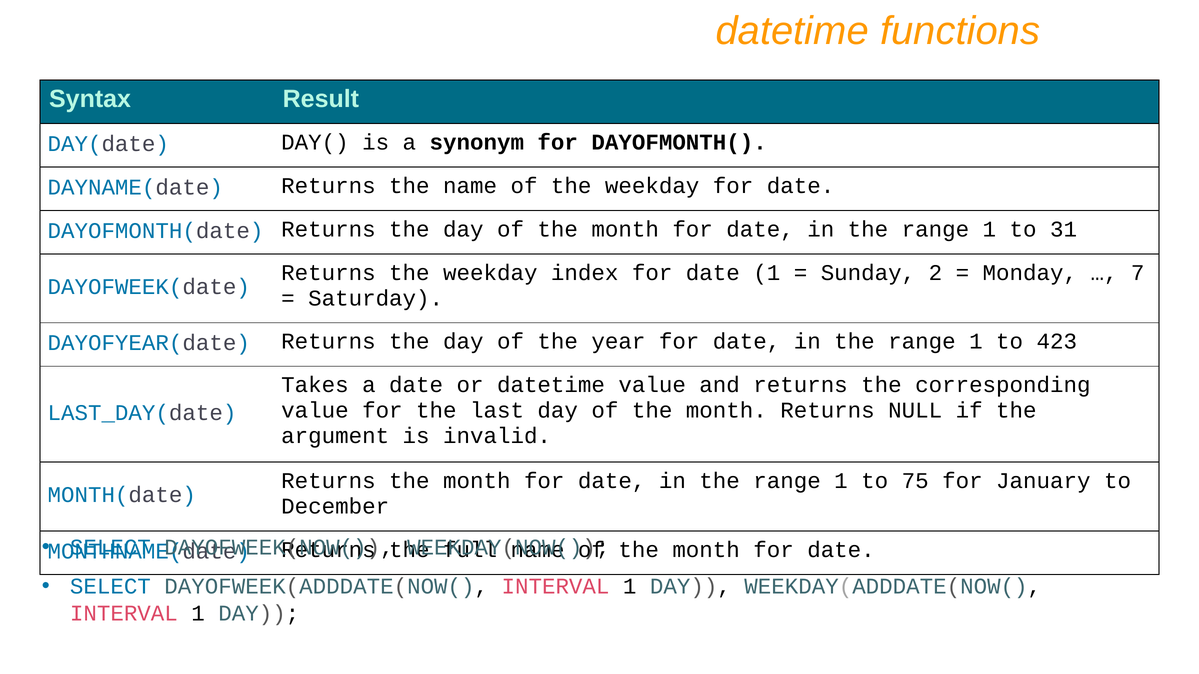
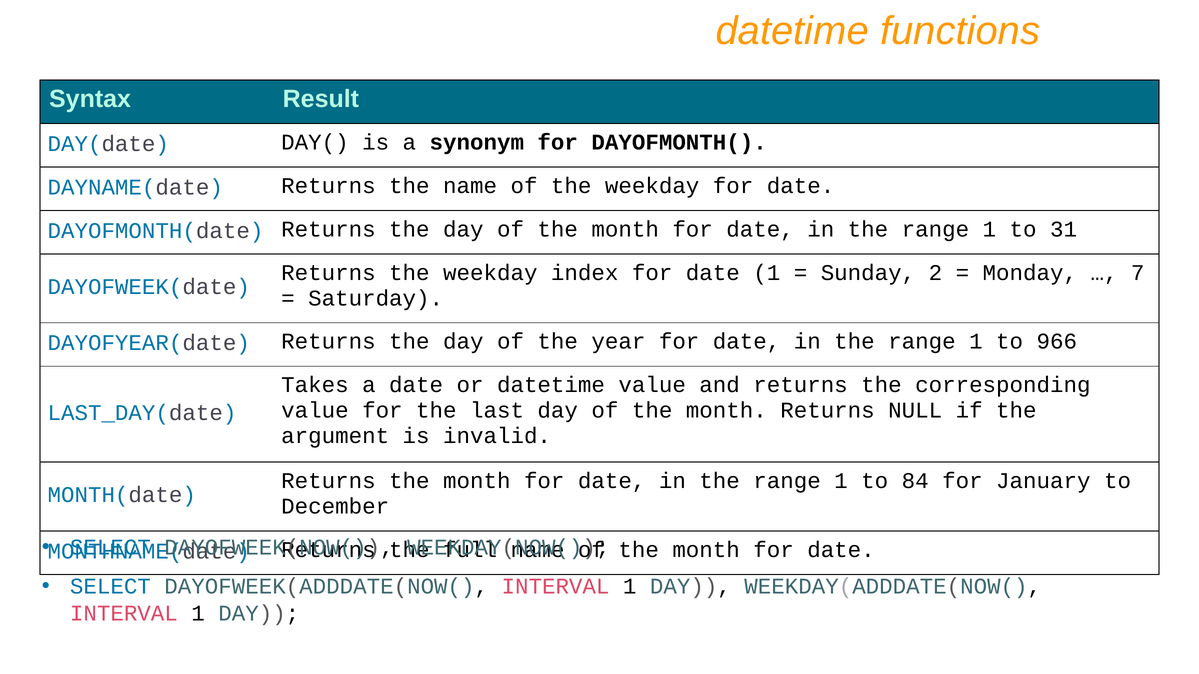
423: 423 -> 966
75: 75 -> 84
